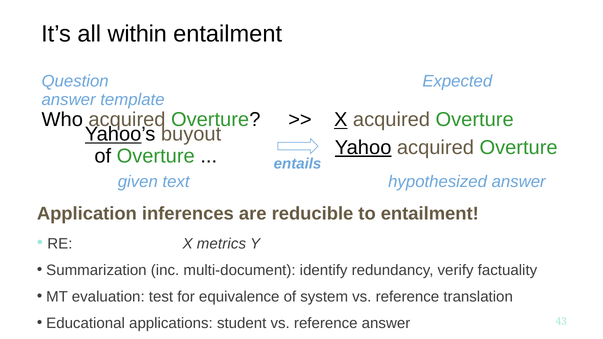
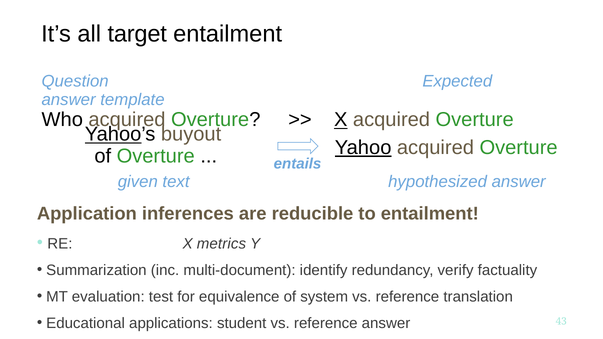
within: within -> target
